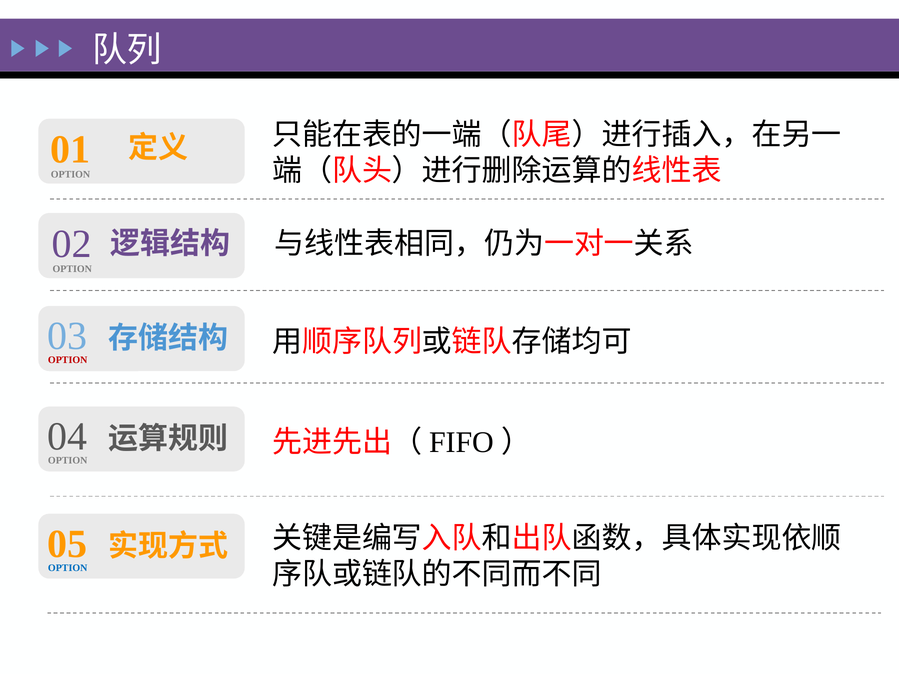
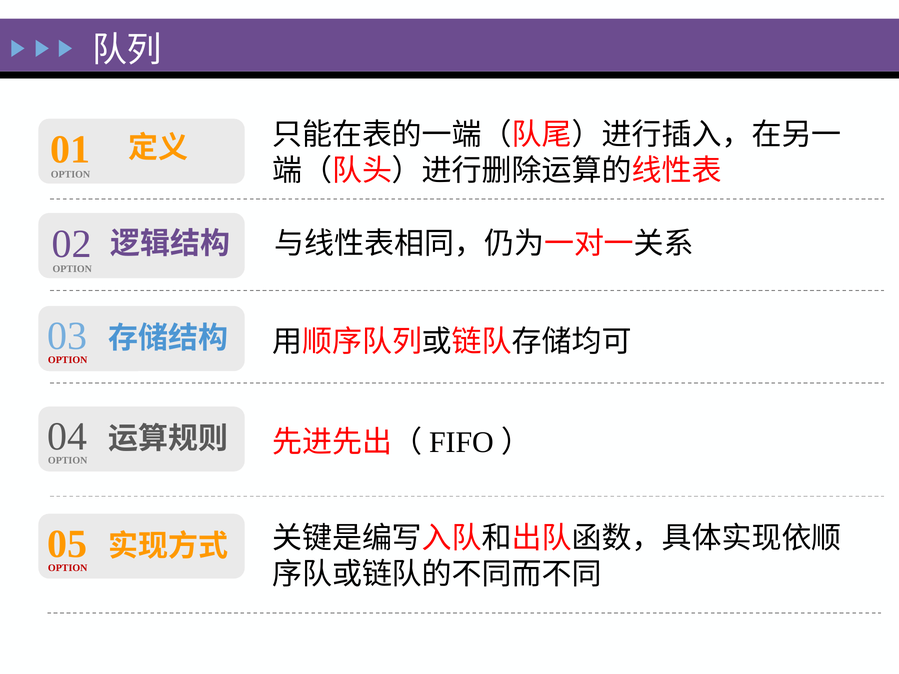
OPTION at (68, 568) colour: blue -> red
